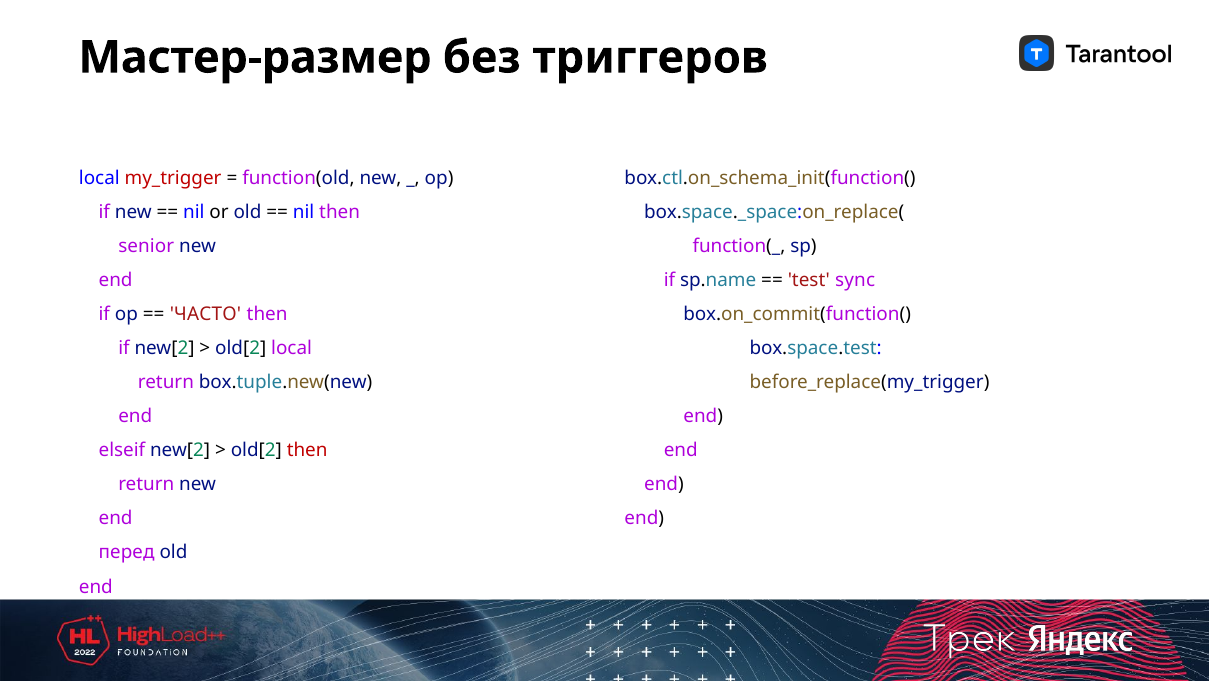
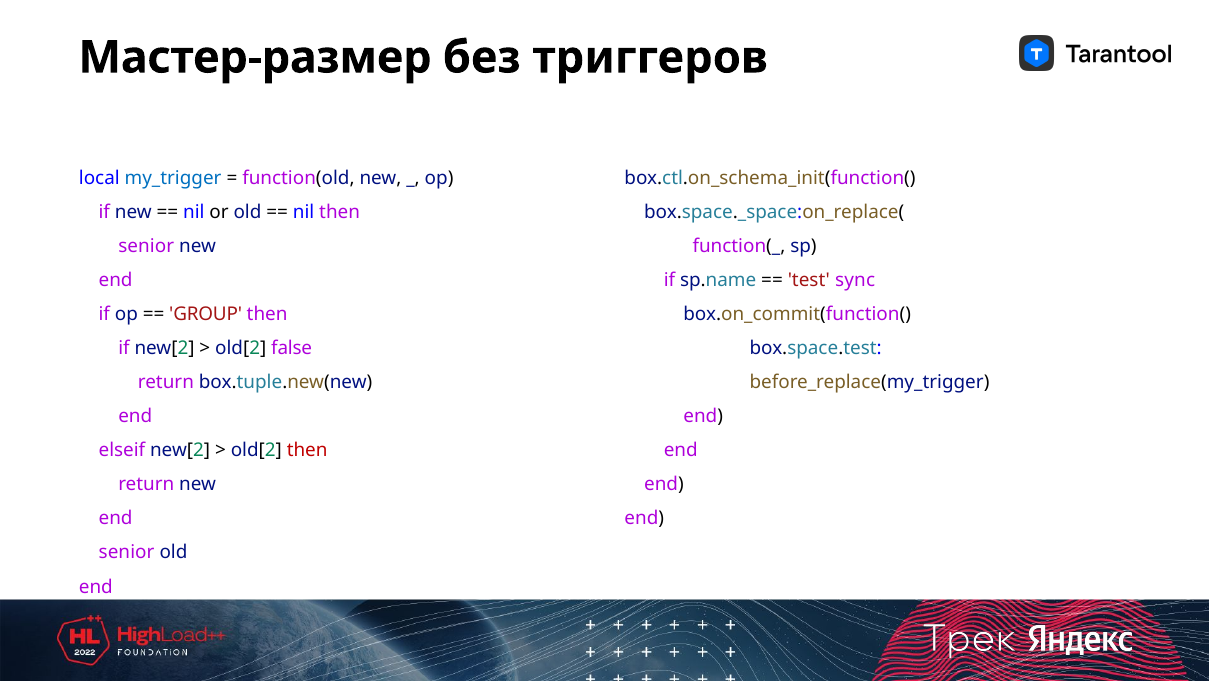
my_trigger colour: red -> blue
ЧАСТО: ЧАСТО -> GROUP
old[2 local: local -> false
перед at (127, 552): перед -> senior
